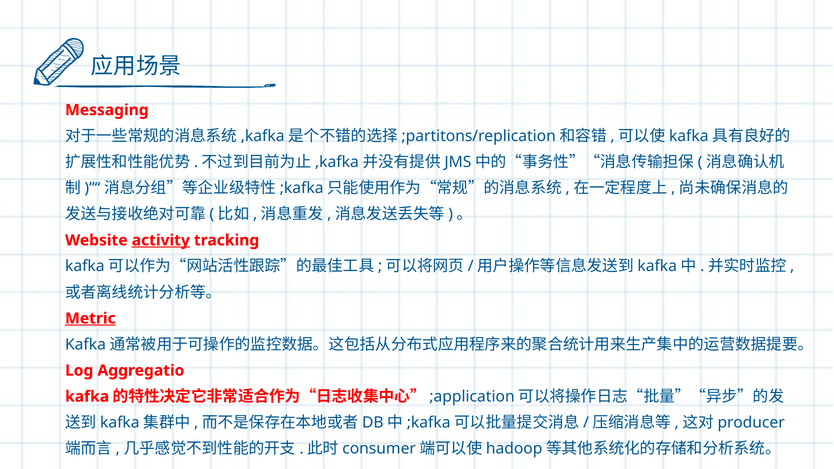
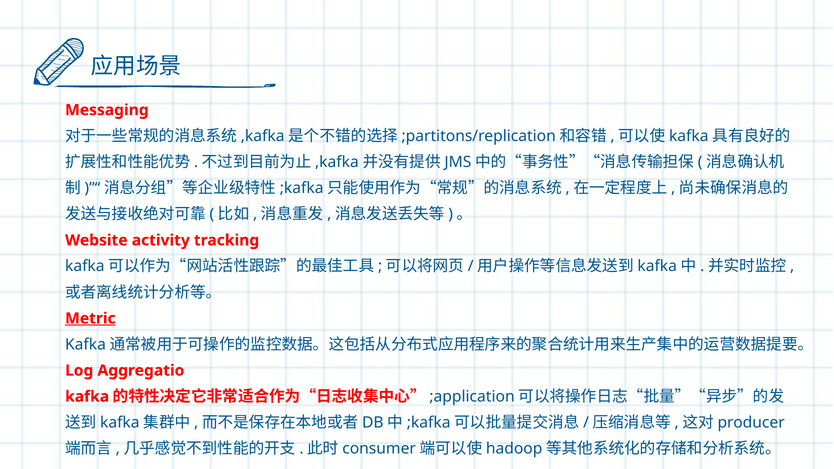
activity underline: present -> none
